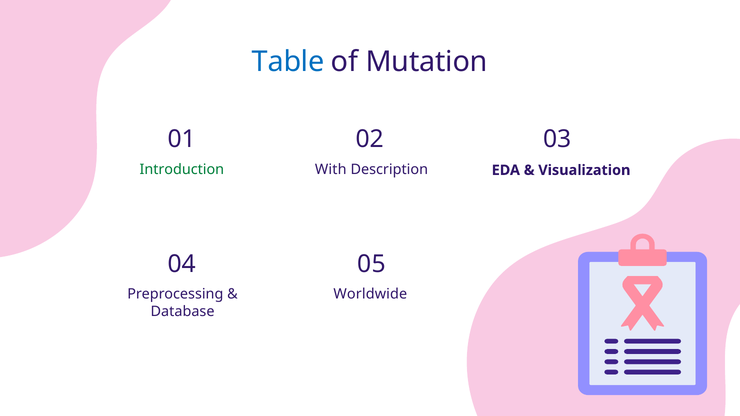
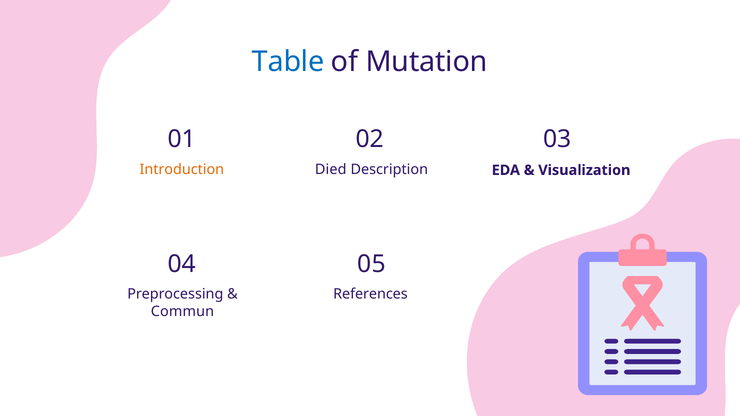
Introduction colour: green -> orange
With: With -> Died
Worldwide: Worldwide -> References
Database: Database -> Commun
